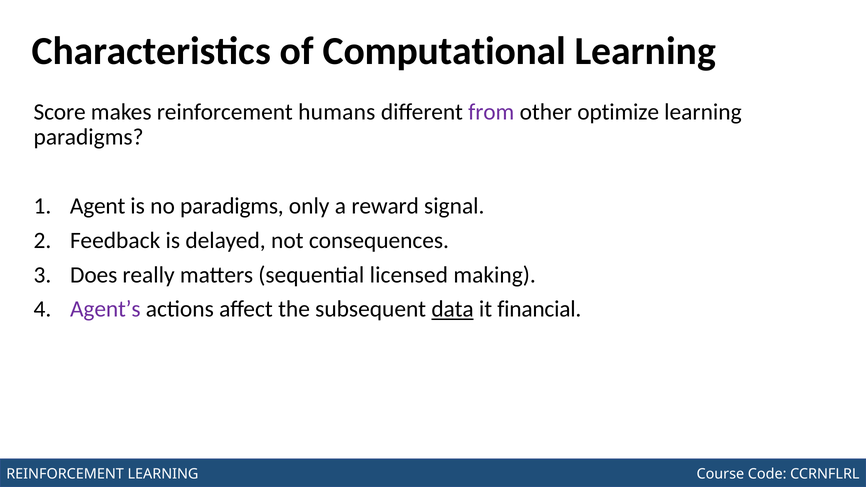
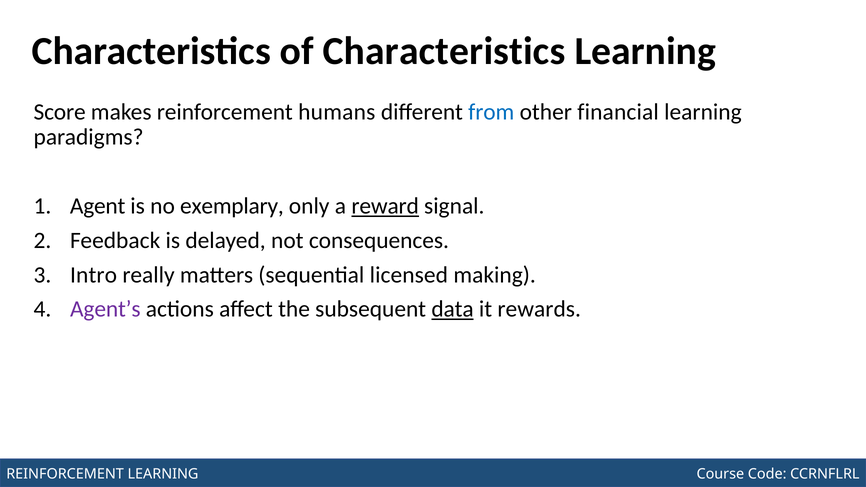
of Computational: Computational -> Characteristics
from colour: purple -> blue
optimize: optimize -> financial
no paradigms: paradigms -> exemplary
reward underline: none -> present
Does at (94, 275): Does -> Intro
financial: financial -> rewards
